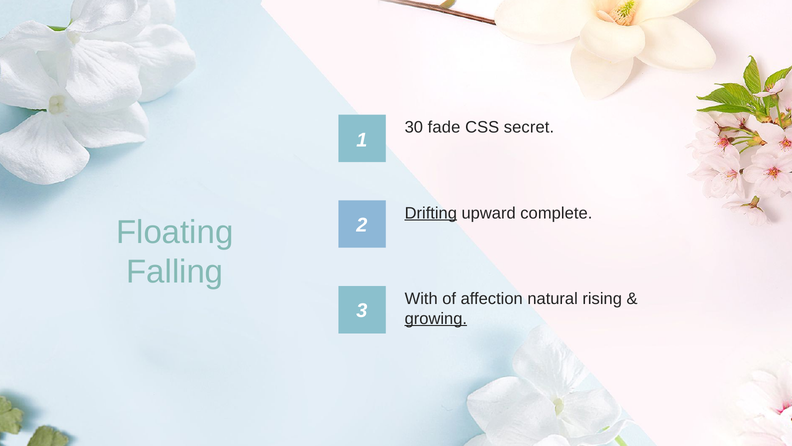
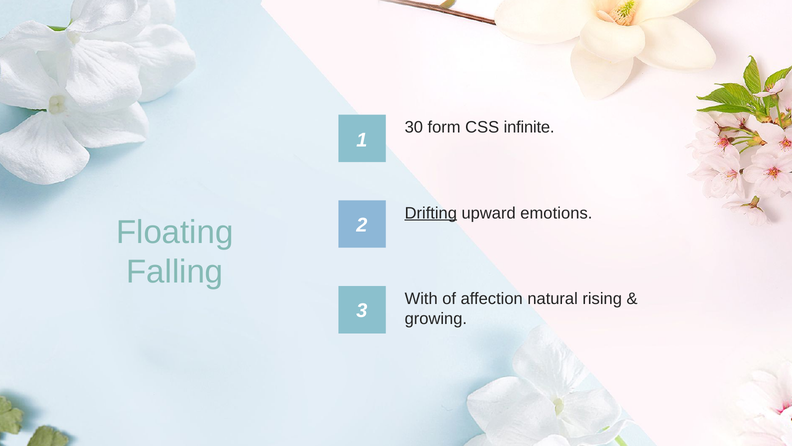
fade: fade -> form
secret: secret -> infinite
complete: complete -> emotions
growing underline: present -> none
